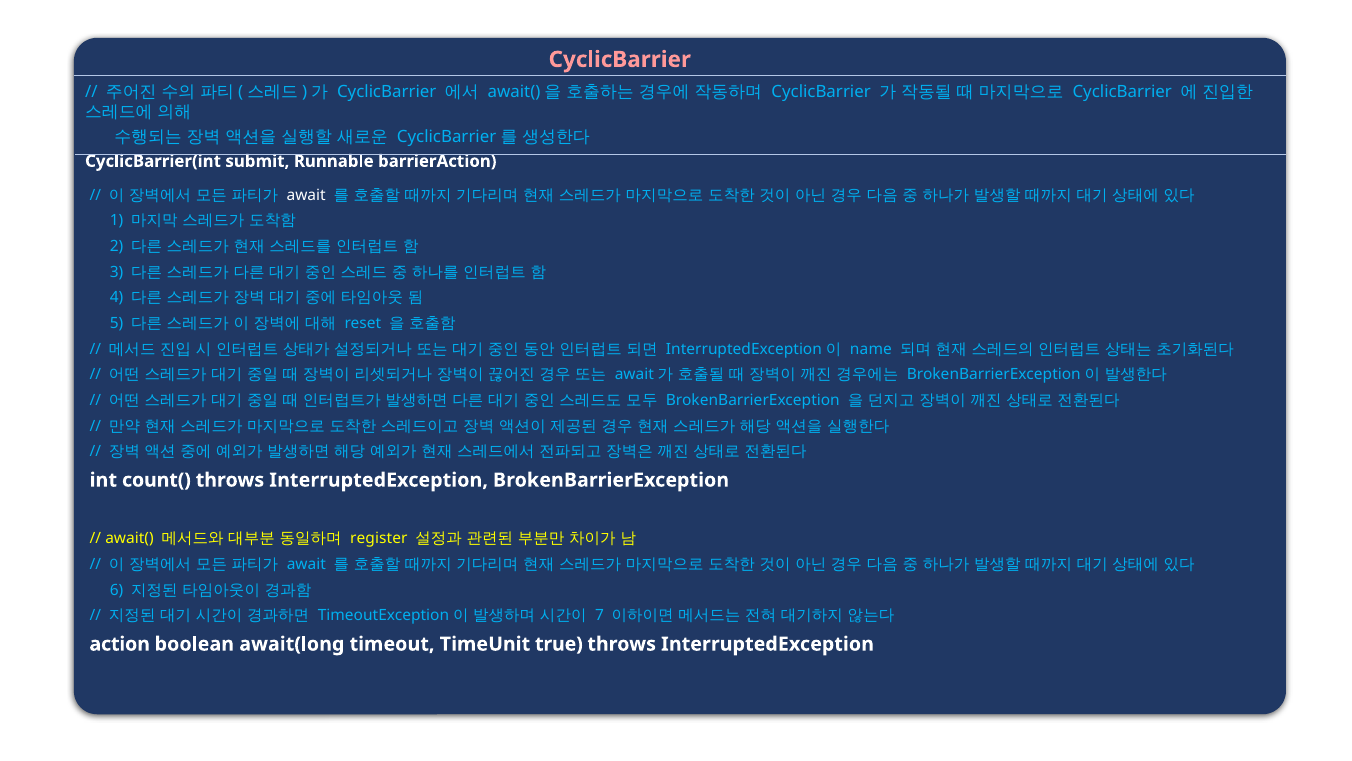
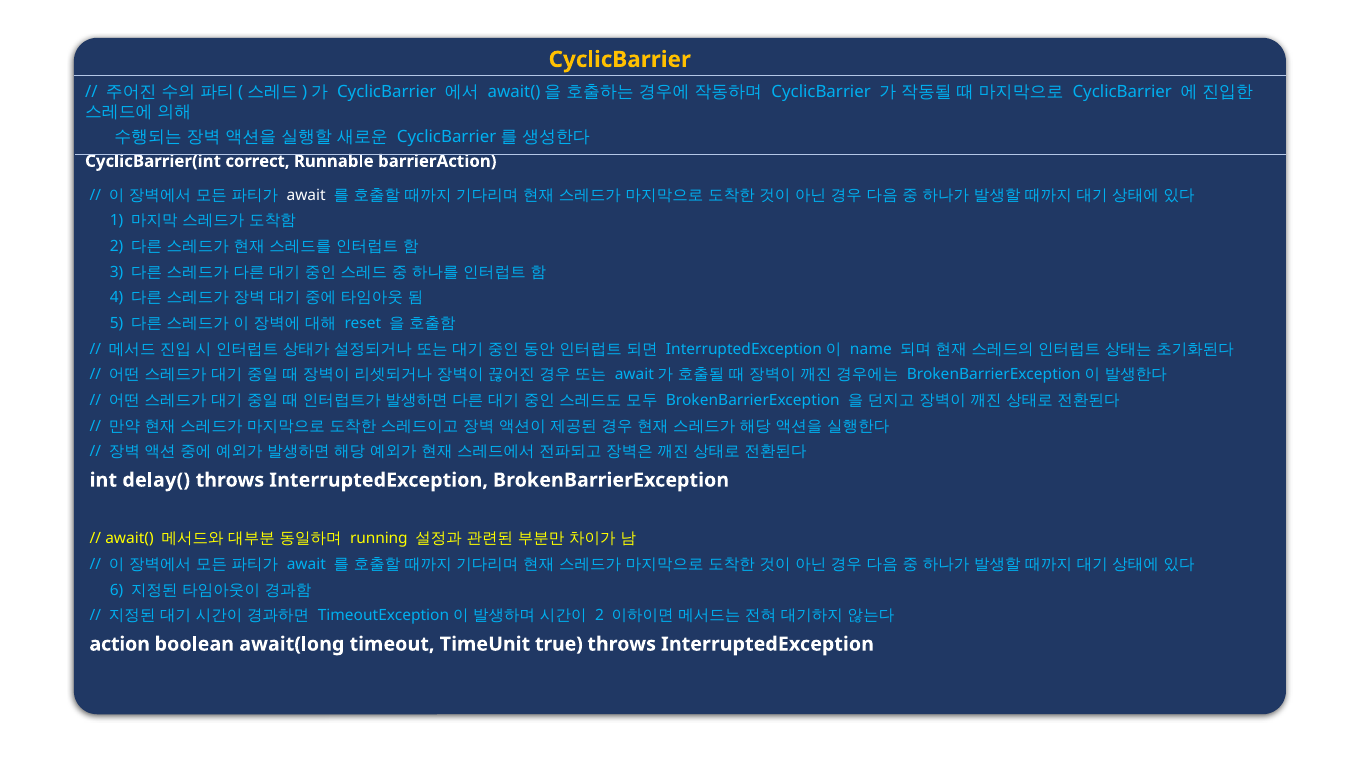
CyclicBarrier at (620, 59) colour: pink -> yellow
submit: submit -> correct
count(: count( -> delay(
register: register -> running
7 at (599, 615): 7 -> 2
